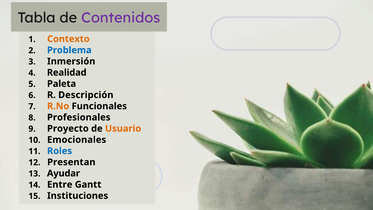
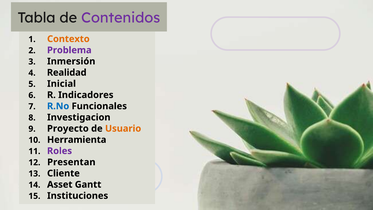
Problema colour: blue -> purple
Paleta: Paleta -> Inicial
Descripción: Descripción -> Indicadores
R.No colour: orange -> blue
Profesionales: Profesionales -> Investigacion
Emocionales: Emocionales -> Herramienta
Roles colour: blue -> purple
Ayudar: Ayudar -> Cliente
Entre: Entre -> Asset
